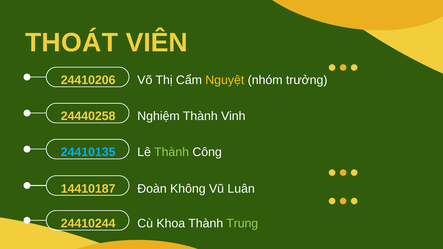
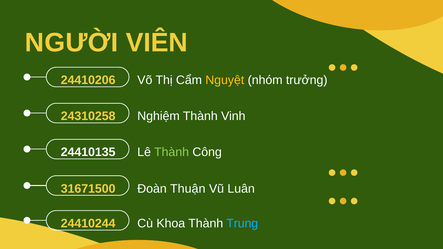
THOÁT: THOÁT -> NGƯỜI
24440258: 24440258 -> 24310258
24410135 colour: light blue -> white
Không: Không -> Thuận
14410187: 14410187 -> 31671500
Trung colour: light green -> light blue
